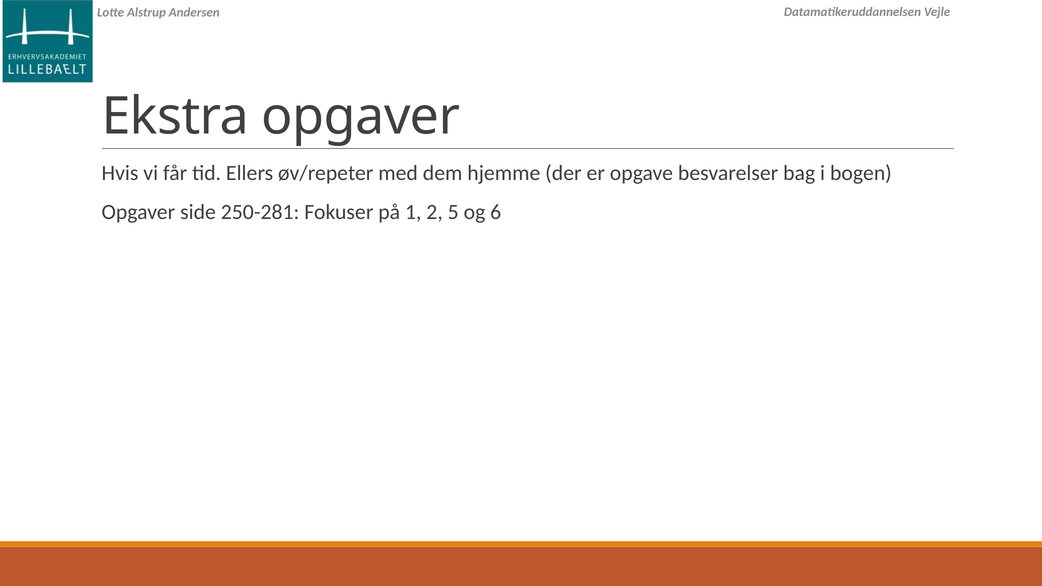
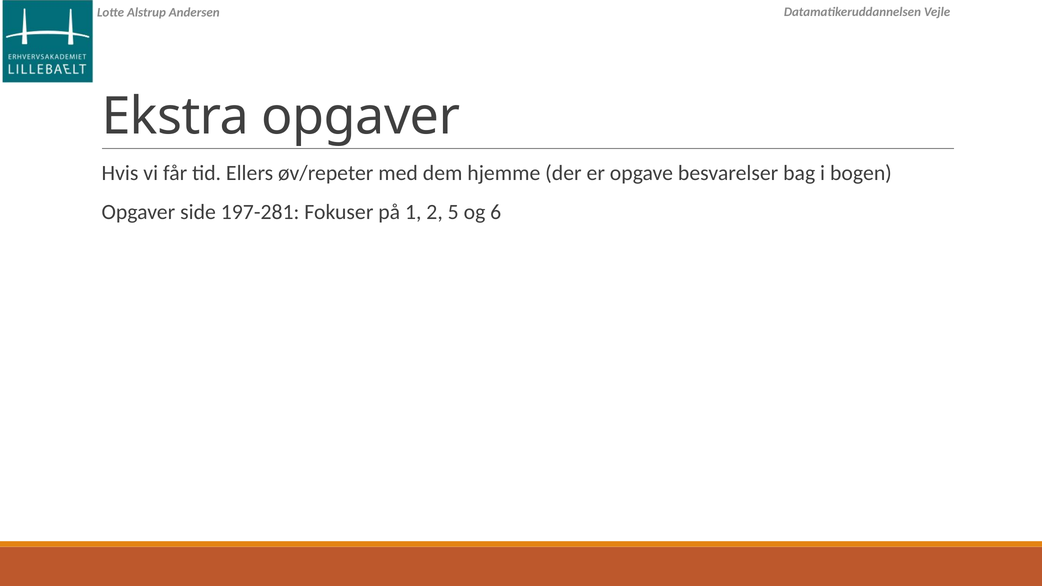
250-281: 250-281 -> 197-281
